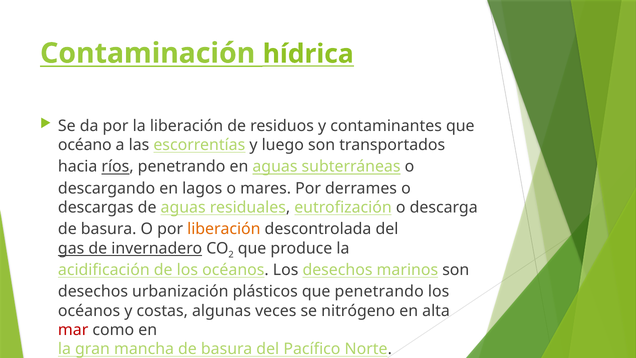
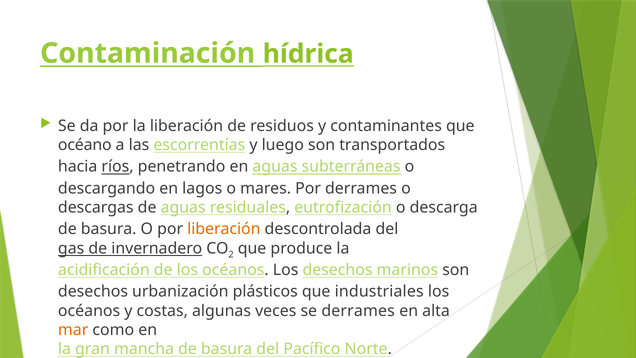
que penetrando: penetrando -> industriales
se nitrógeno: nitrógeno -> derrames
mar colour: red -> orange
